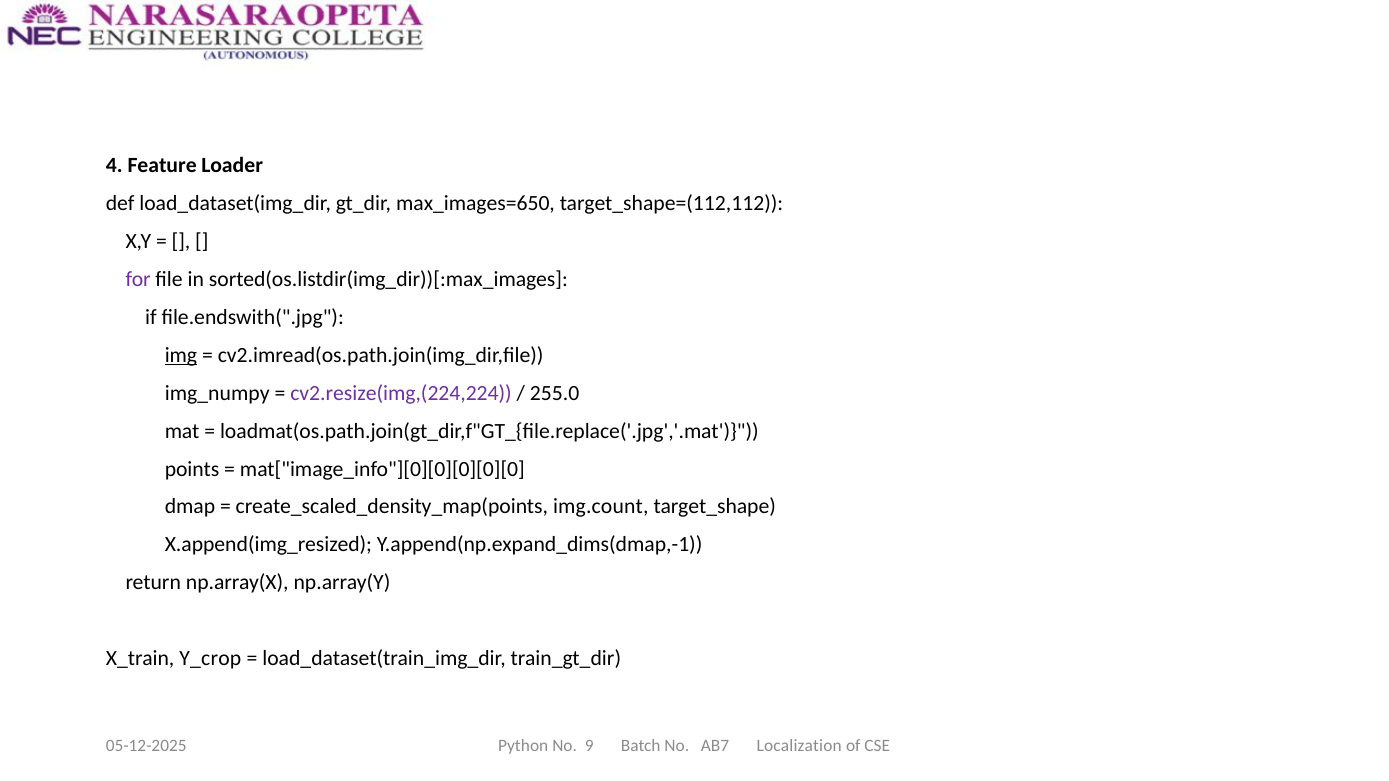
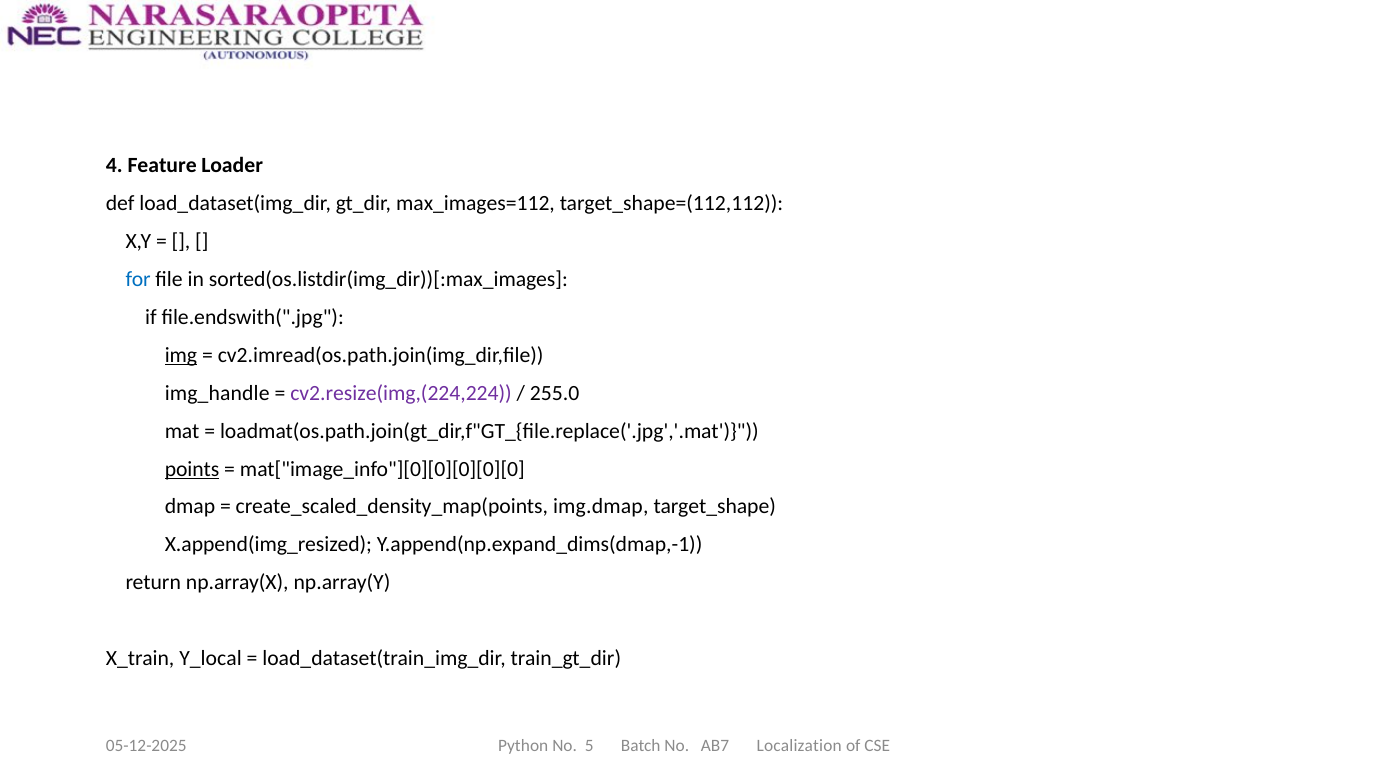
max_images=650: max_images=650 -> max_images=112
for colour: purple -> blue
img_numpy: img_numpy -> img_handle
points underline: none -> present
img.count: img.count -> img.dmap
Y_crop: Y_crop -> Y_local
9: 9 -> 5
